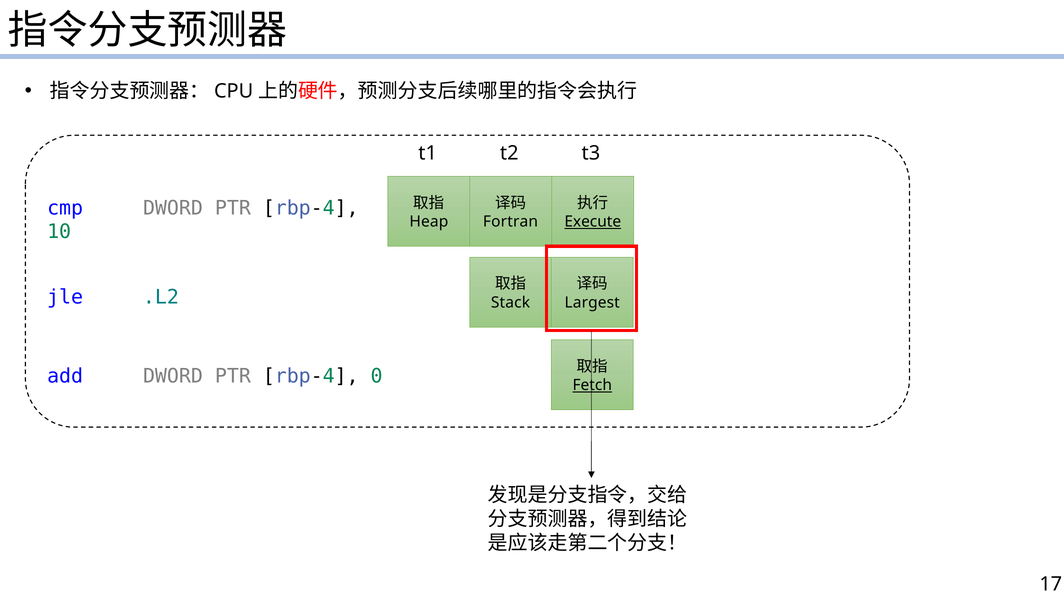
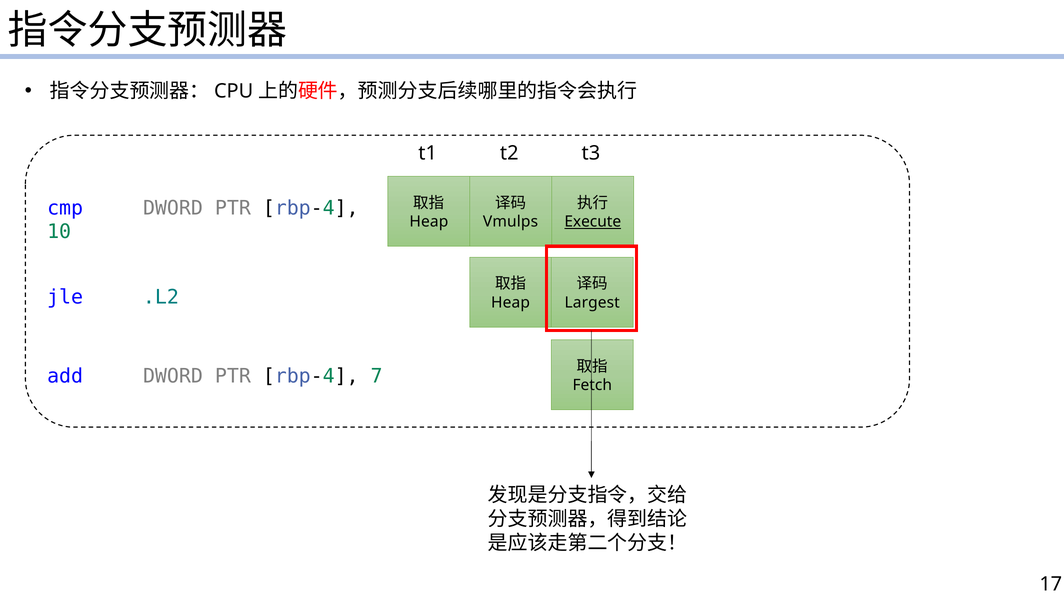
Fortran: Fortran -> Vmulps
Stack at (511, 302): Stack -> Heap
0: 0 -> 7
Fetch underline: present -> none
